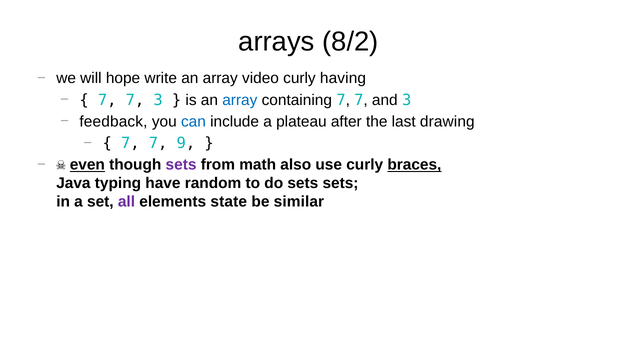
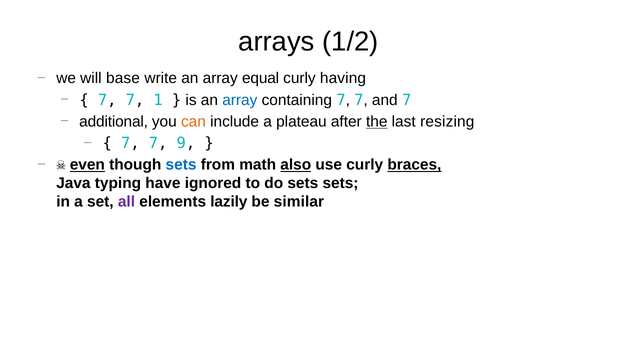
8/2: 8/2 -> 1/2
hope: hope -> base
video: video -> equal
7 3: 3 -> 1
and 3: 3 -> 7
feedback: feedback -> additional
can colour: blue -> orange
the underline: none -> present
drawing: drawing -> resizing
sets at (181, 165) colour: purple -> blue
also underline: none -> present
random: random -> ignored
state: state -> lazily
